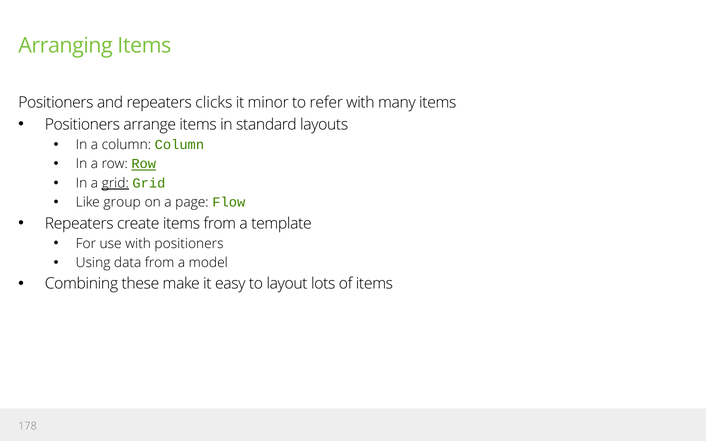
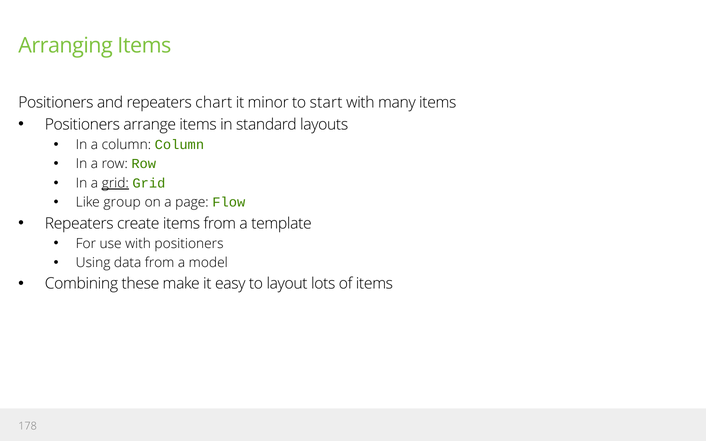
clicks: clicks -> chart
refer: refer -> start
Row at (144, 164) underline: present -> none
